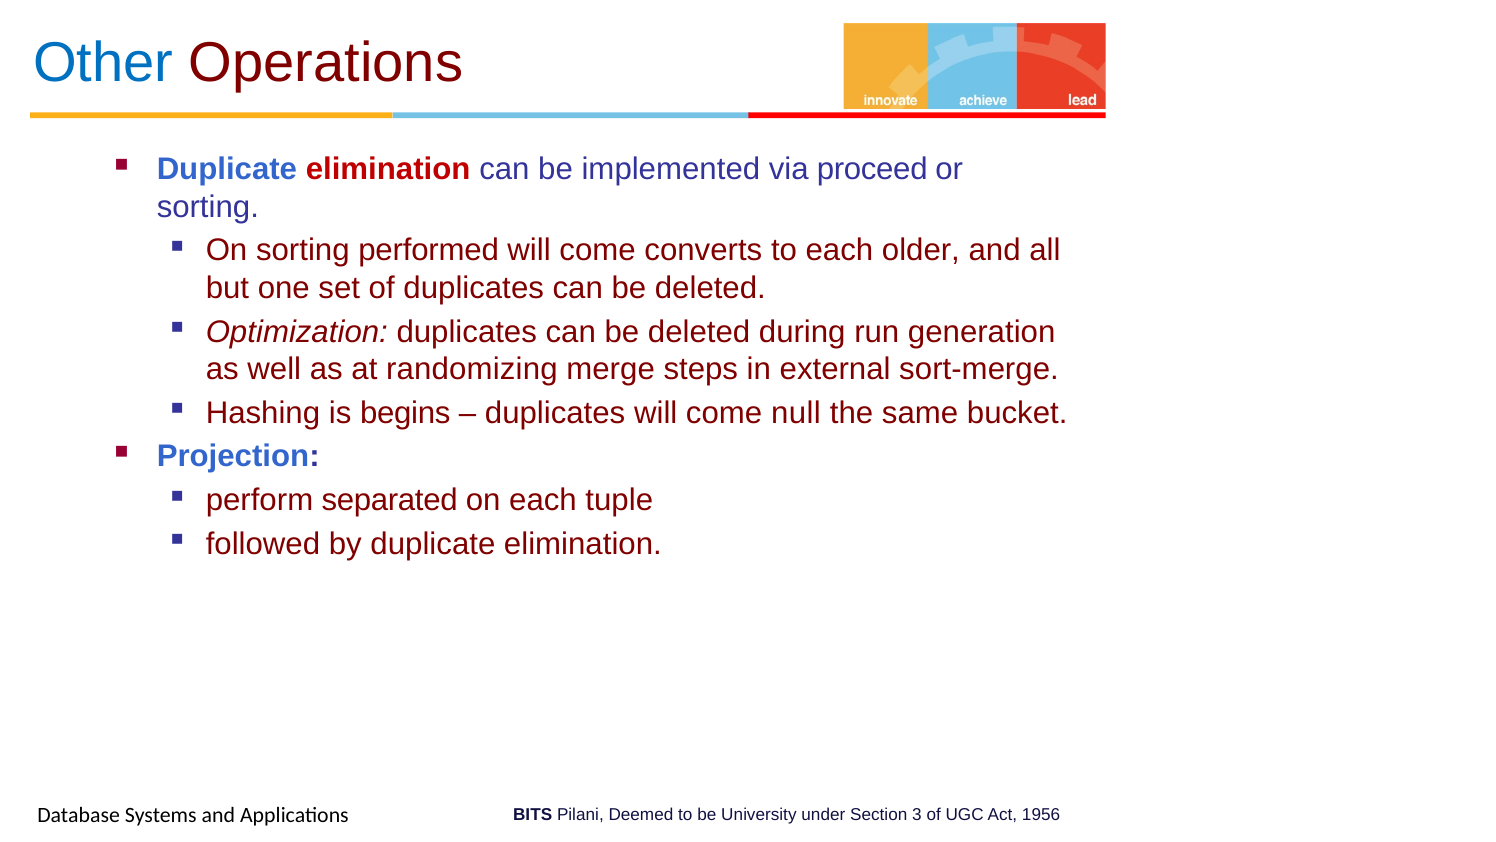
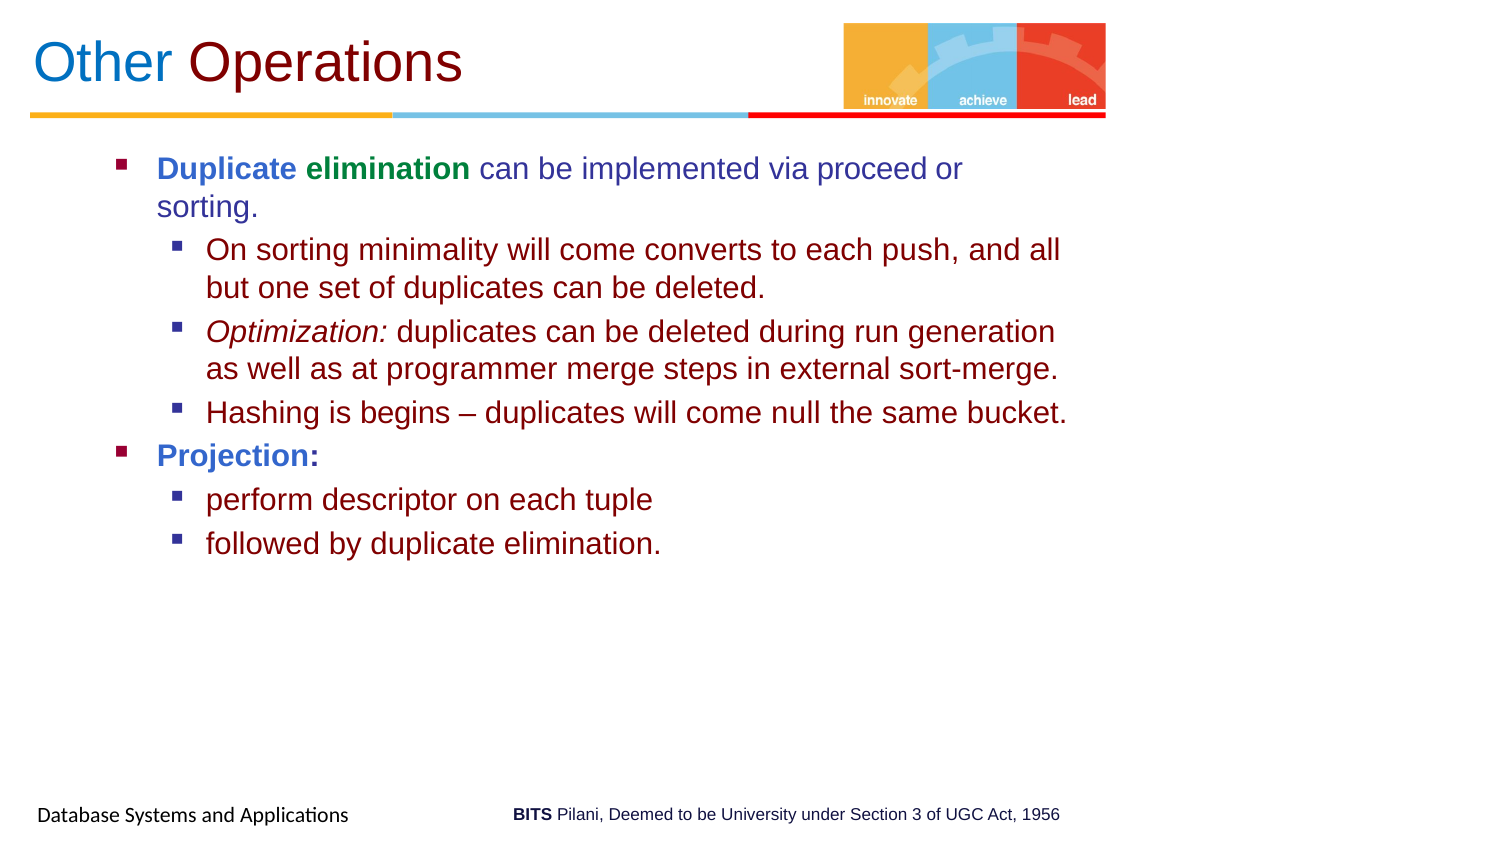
elimination at (388, 169) colour: red -> green
performed: performed -> minimality
older: older -> push
randomizing: randomizing -> programmer
separated: separated -> descriptor
